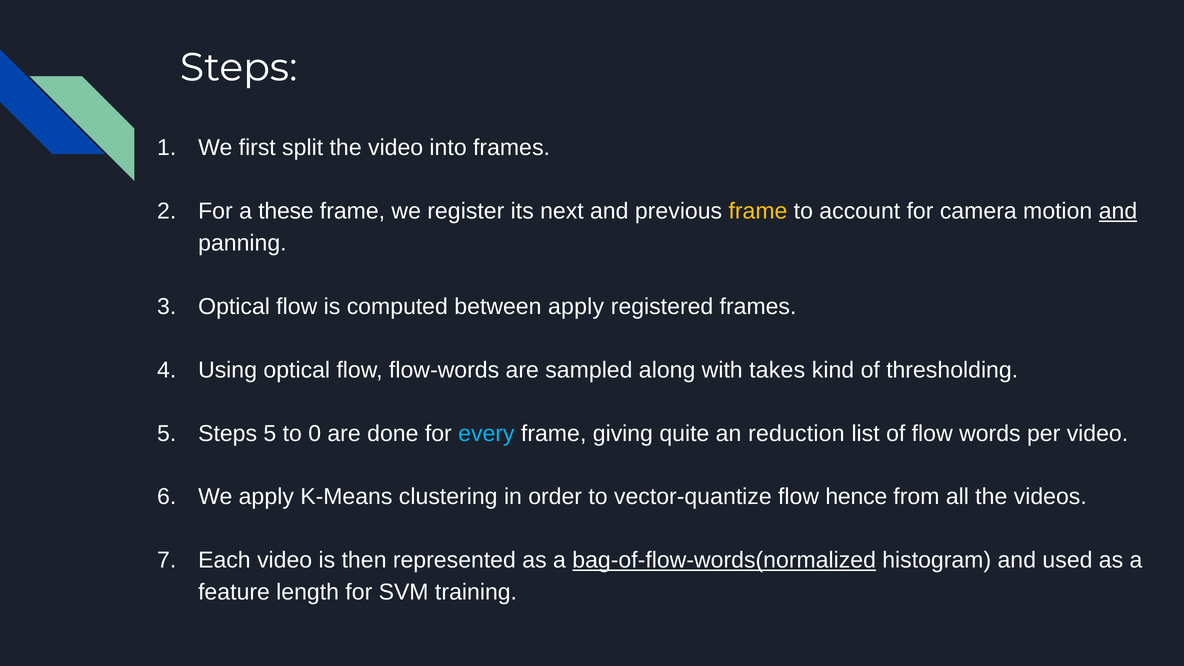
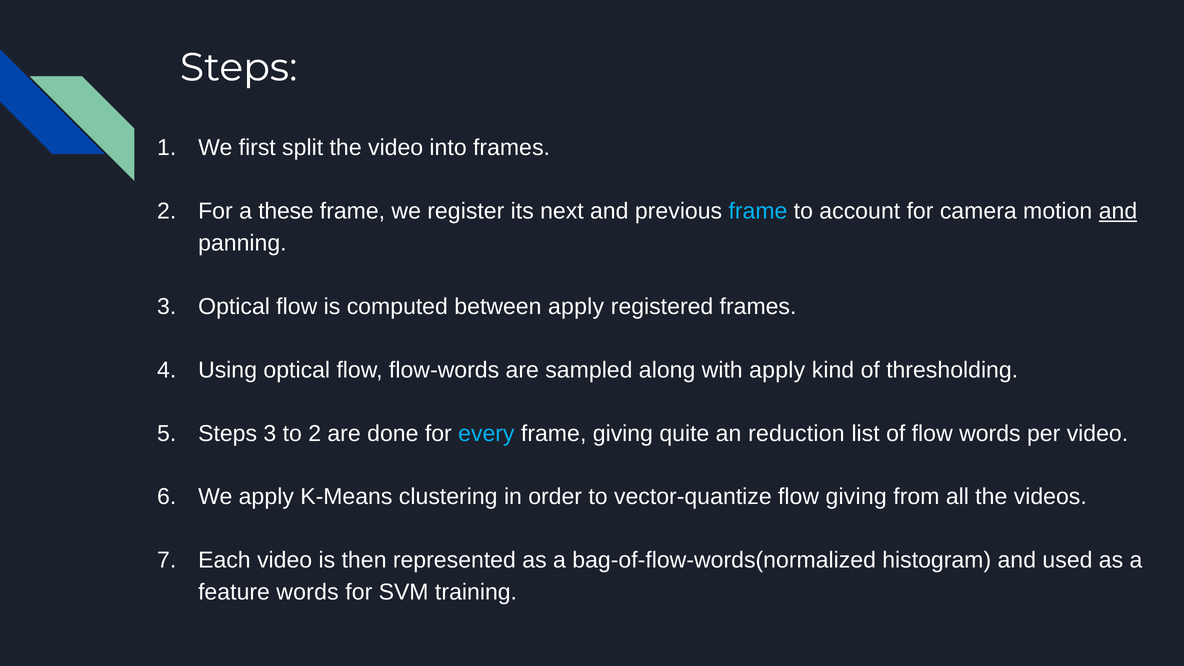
frame at (758, 211) colour: yellow -> light blue
with takes: takes -> apply
Steps 5: 5 -> 3
to 0: 0 -> 2
flow hence: hence -> giving
bag-of-flow-words(normalized underline: present -> none
feature length: length -> words
